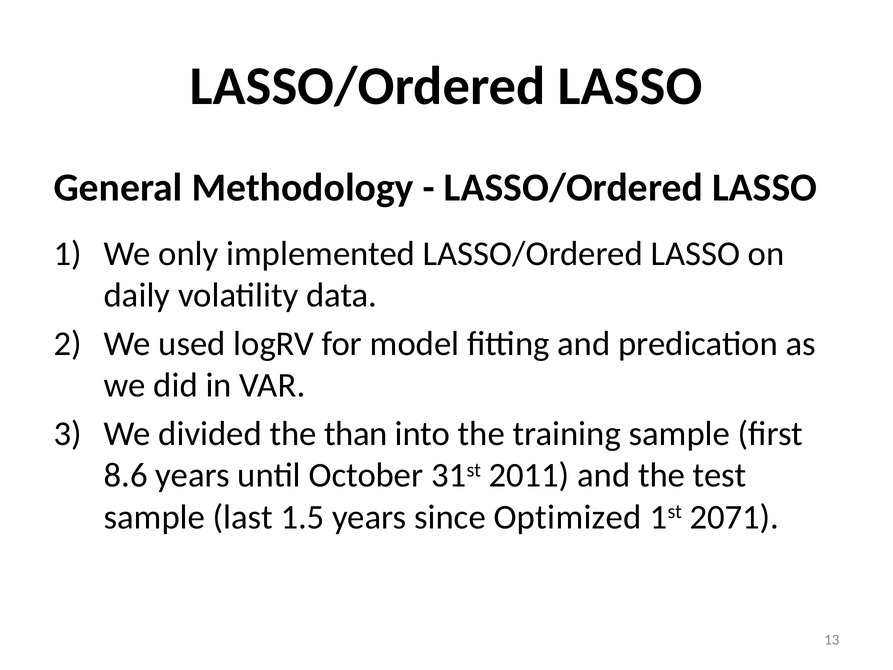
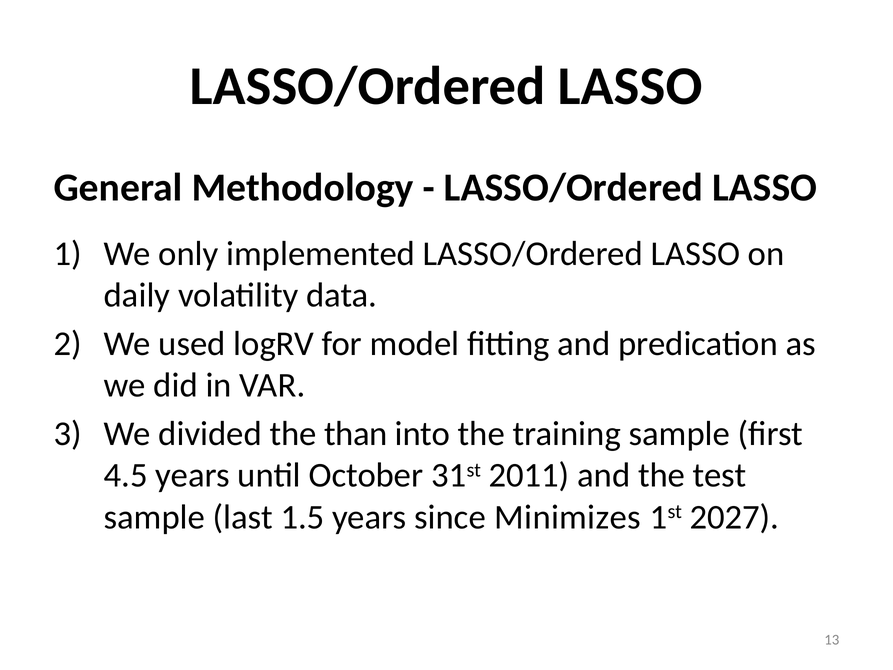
8.6: 8.6 -> 4.5
Optimized: Optimized -> Minimizes
2071: 2071 -> 2027
